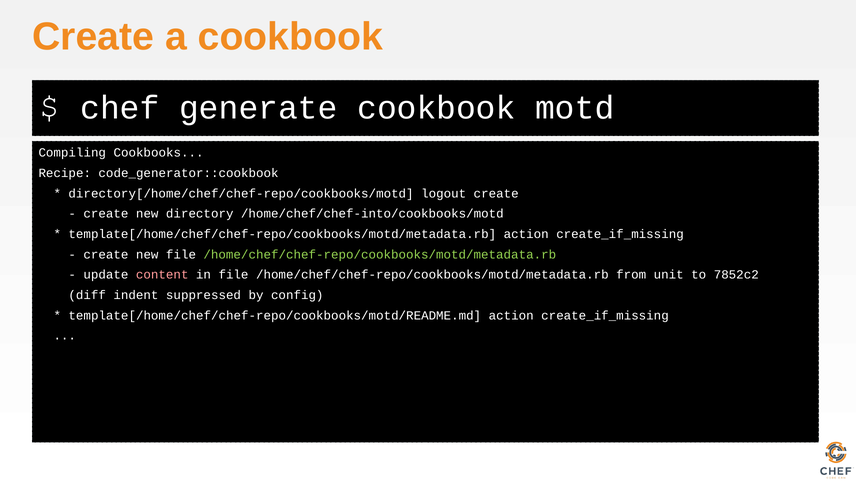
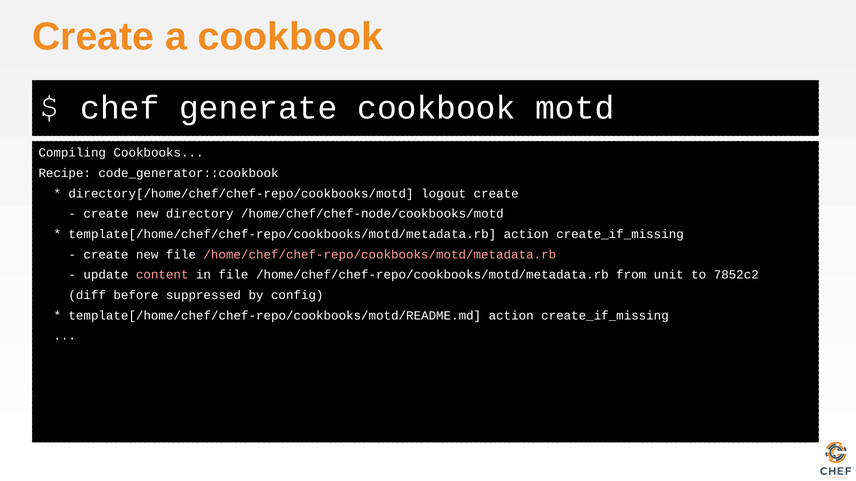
/home/chef/chef-into/cookbooks/motd: /home/chef/chef-into/cookbooks/motd -> /home/chef/chef-node/cookbooks/motd
/home/chef/chef-repo/cookbooks/motd/metadata.rb at (380, 255) colour: light green -> pink
indent: indent -> before
